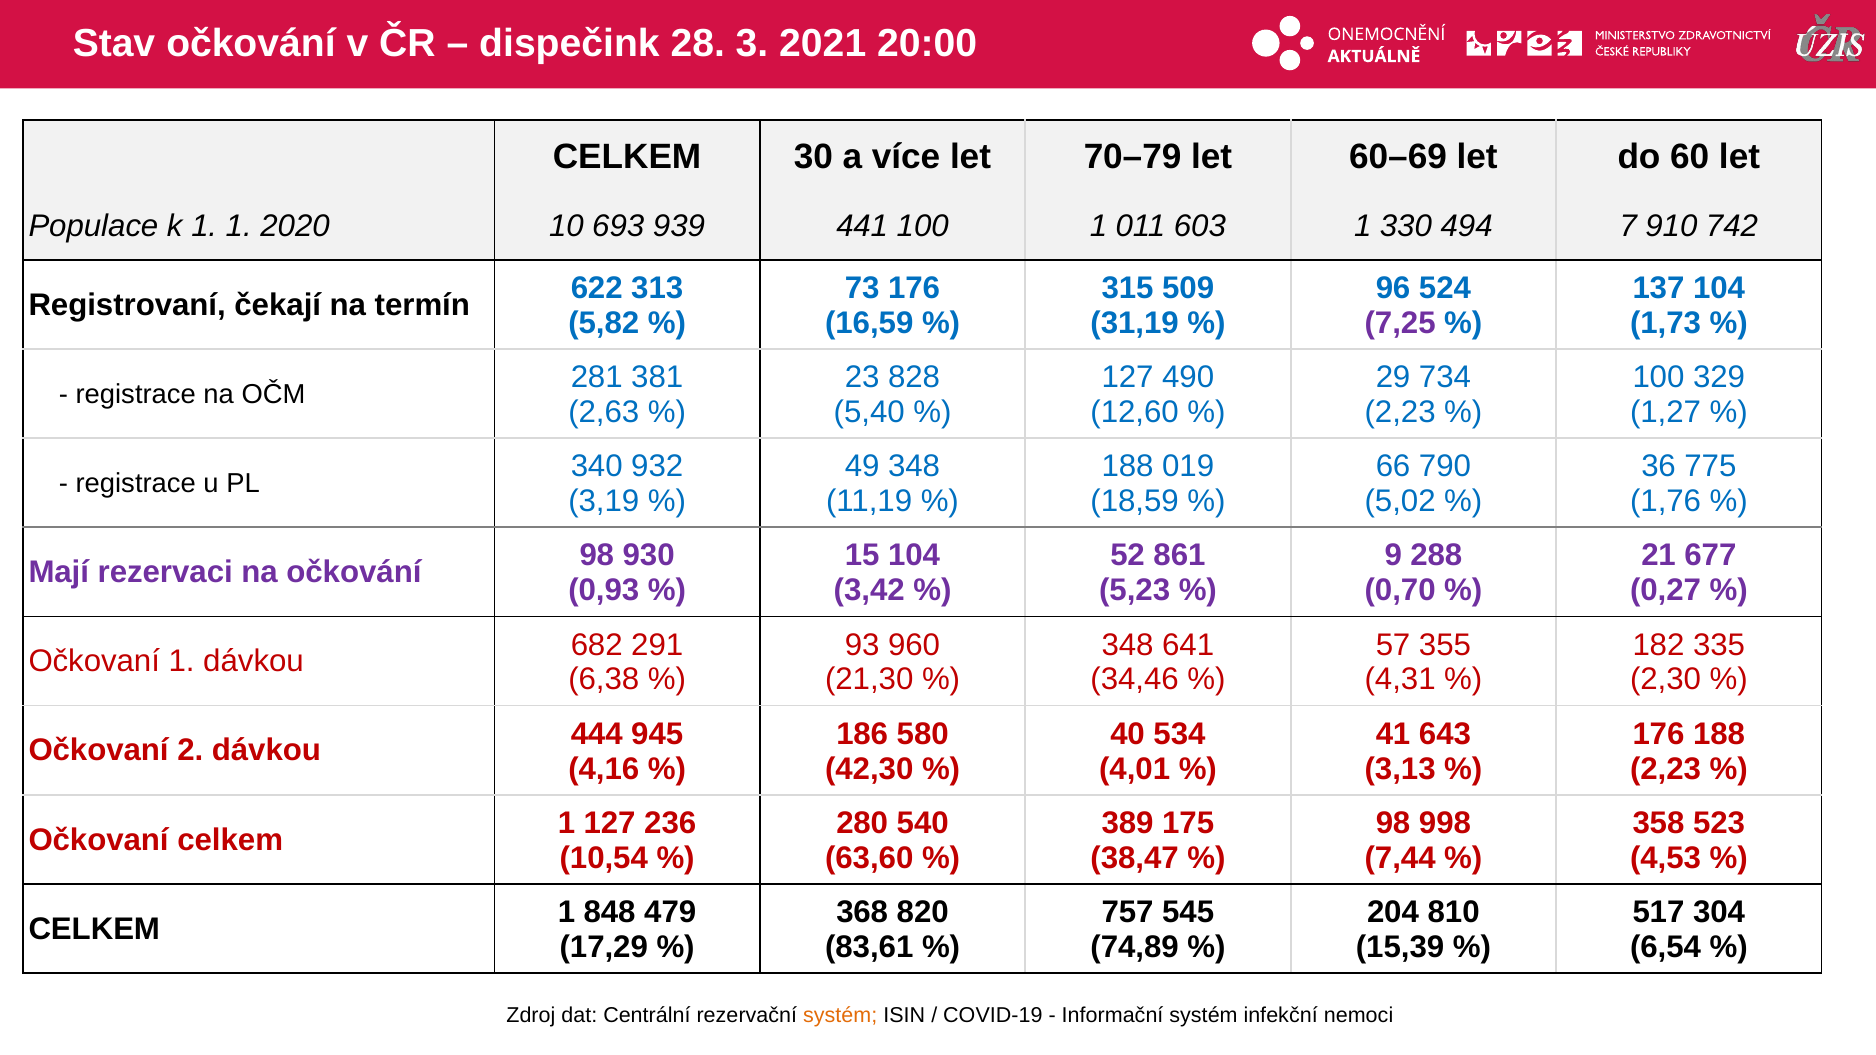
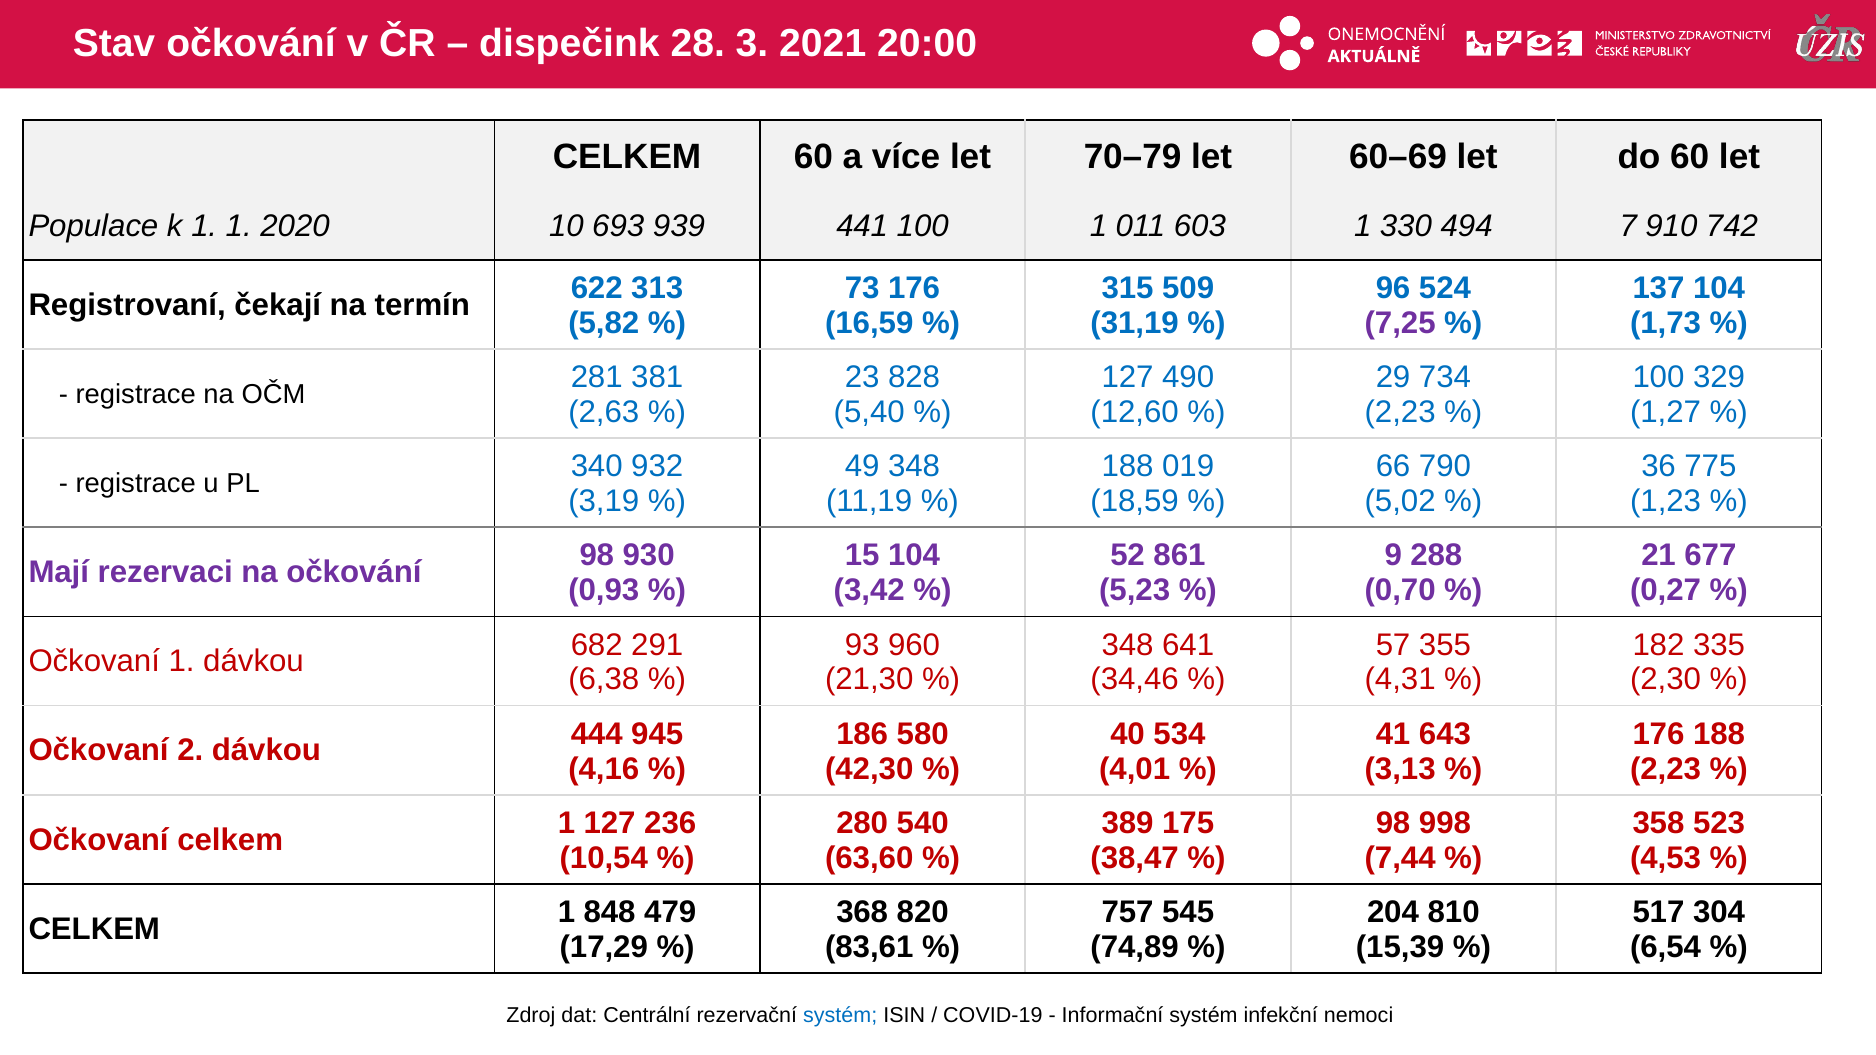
CELKEM 30: 30 -> 60
1,76: 1,76 -> 1,23
systém at (840, 1015) colour: orange -> blue
